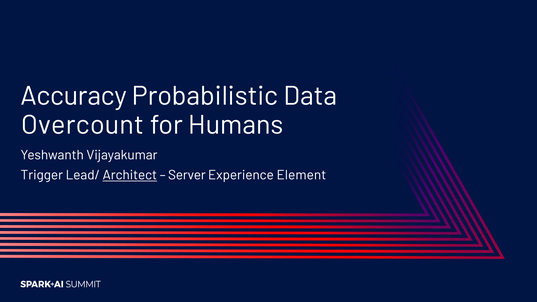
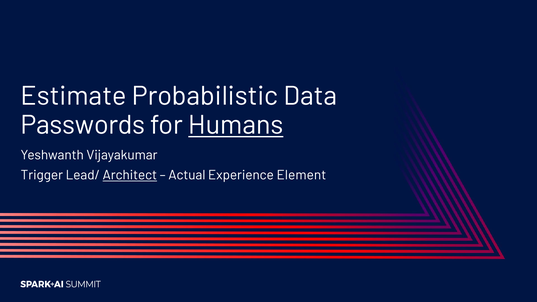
Accuracy: Accuracy -> Estimate
Overcount: Overcount -> Passwords
Humans underline: none -> present
Server: Server -> Actual
